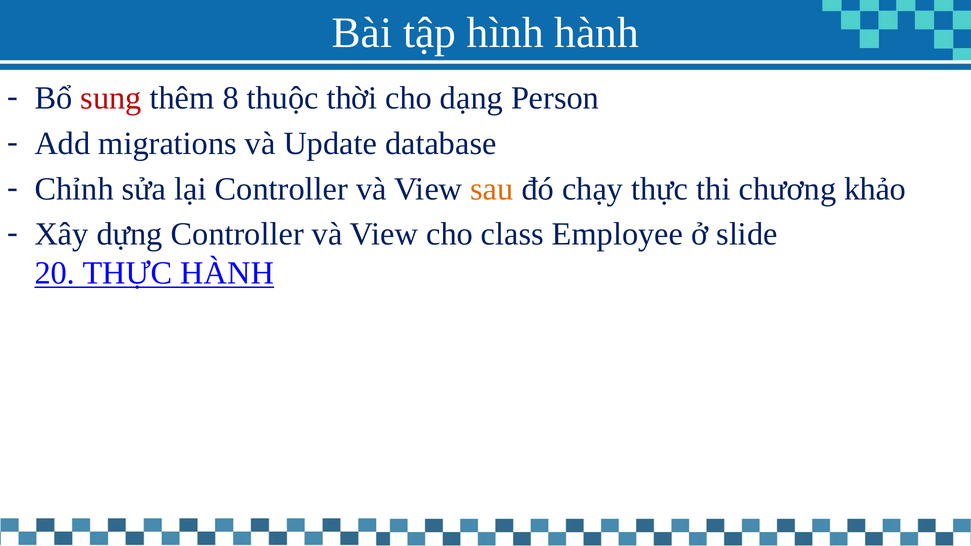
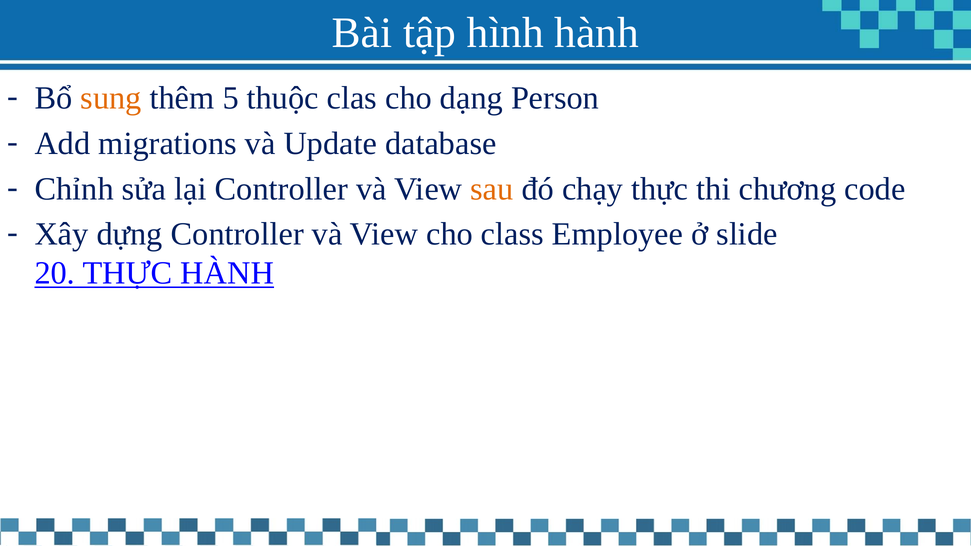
sung colour: red -> orange
8: 8 -> 5
thời: thời -> clas
khảo: khảo -> code
